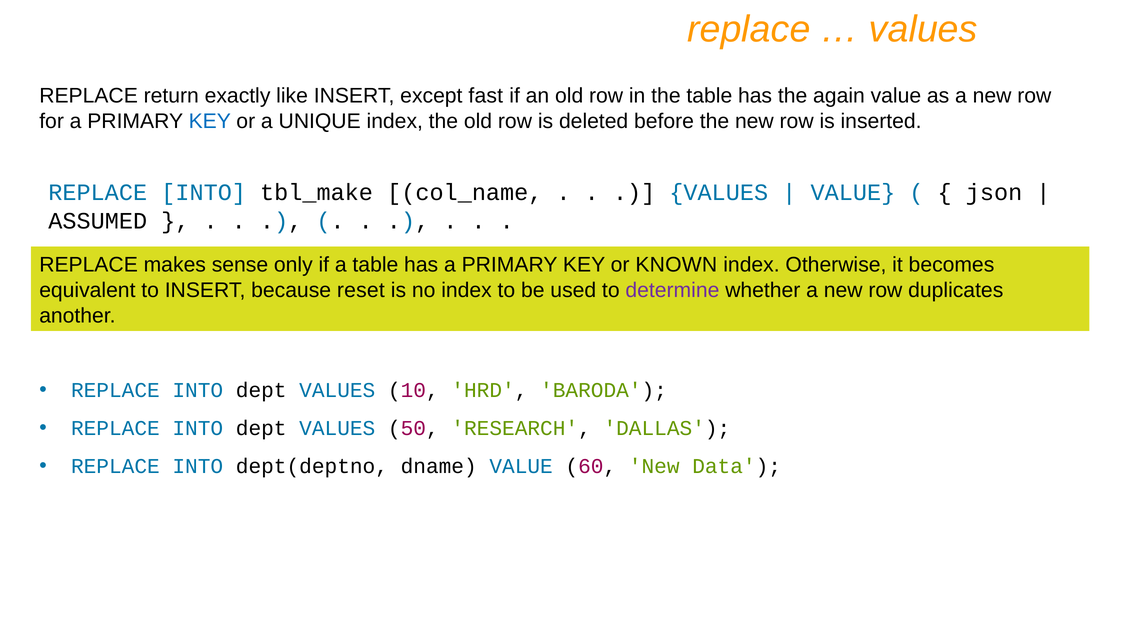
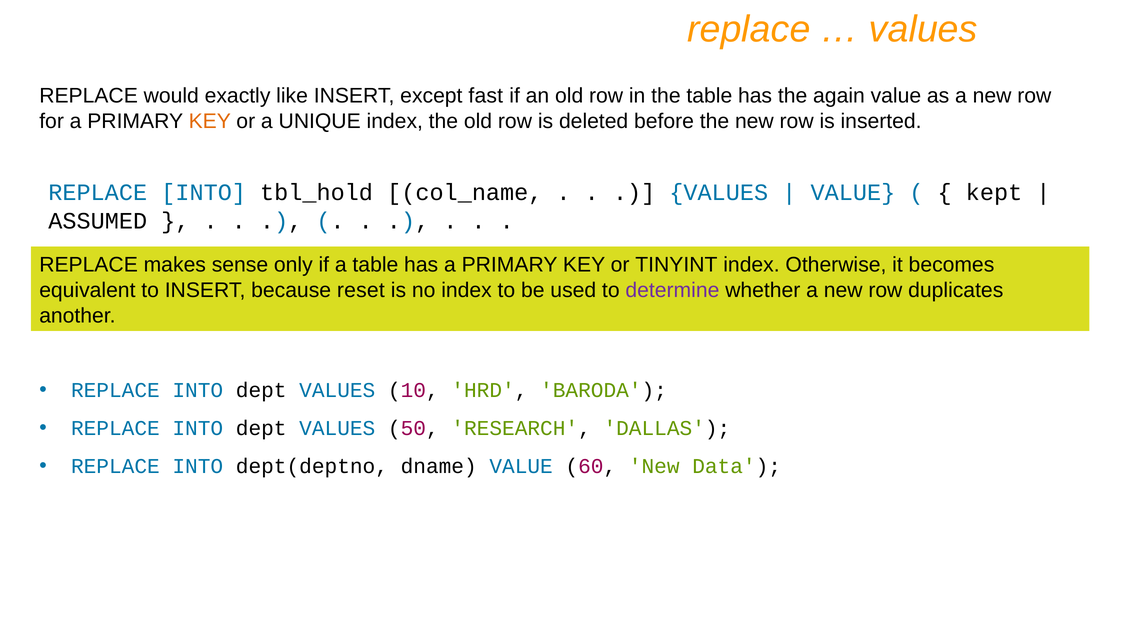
return: return -> would
KEY at (210, 121) colour: blue -> orange
tbl_make: tbl_make -> tbl_hold
json: json -> kept
KNOWN: KNOWN -> TINYINT
